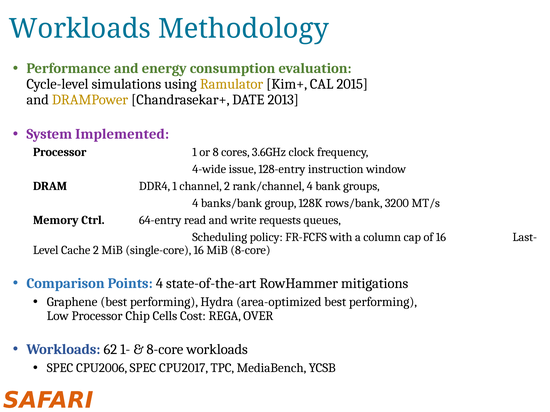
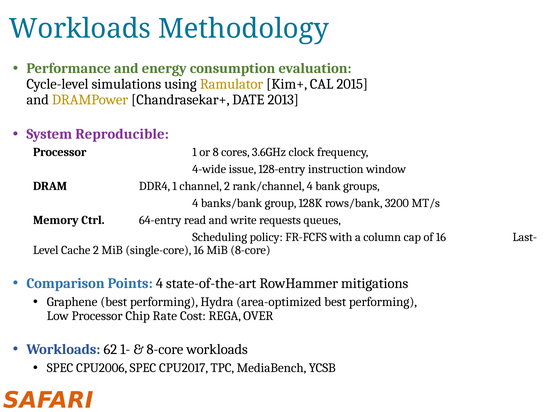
Implemented: Implemented -> Reproducible
Cells: Cells -> Rate
